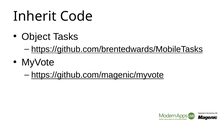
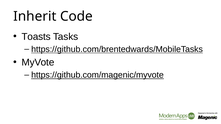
Object: Object -> Toasts
